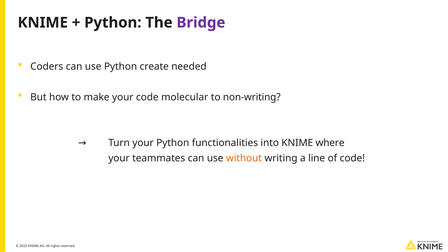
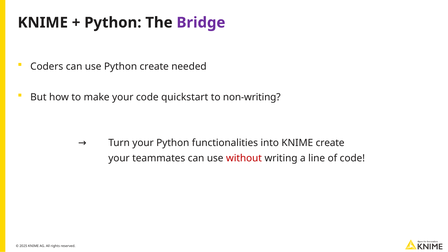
molecular: molecular -> quickstart
KNIME where: where -> create
without colour: orange -> red
